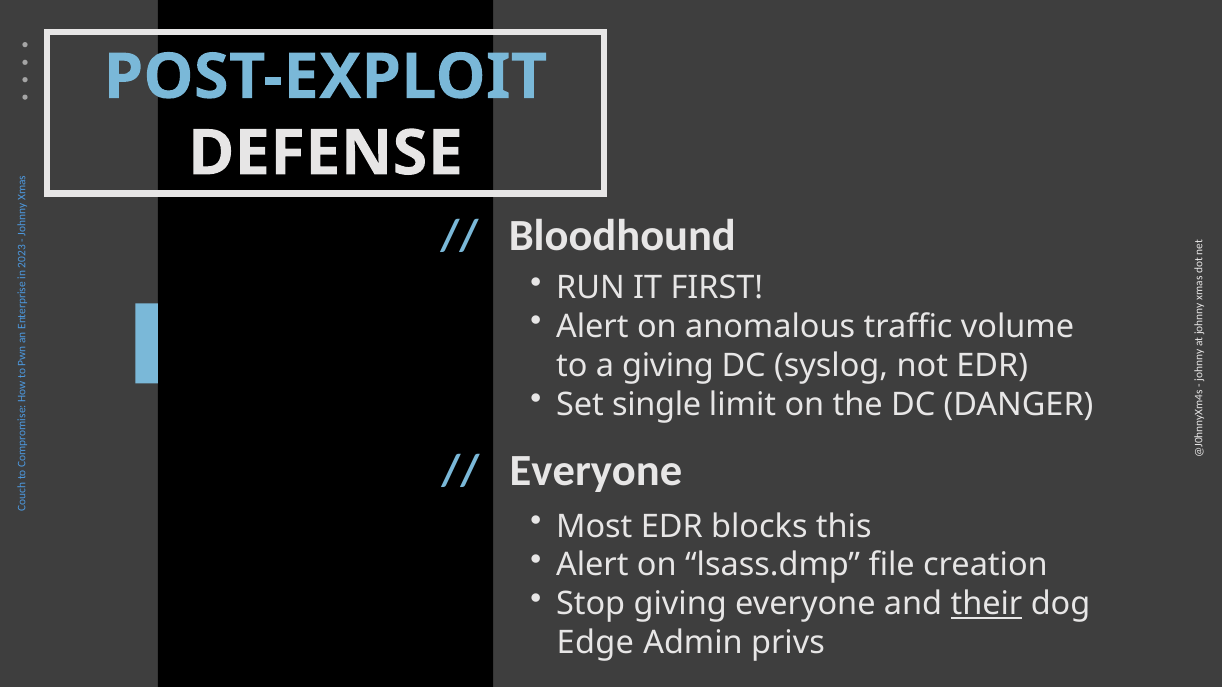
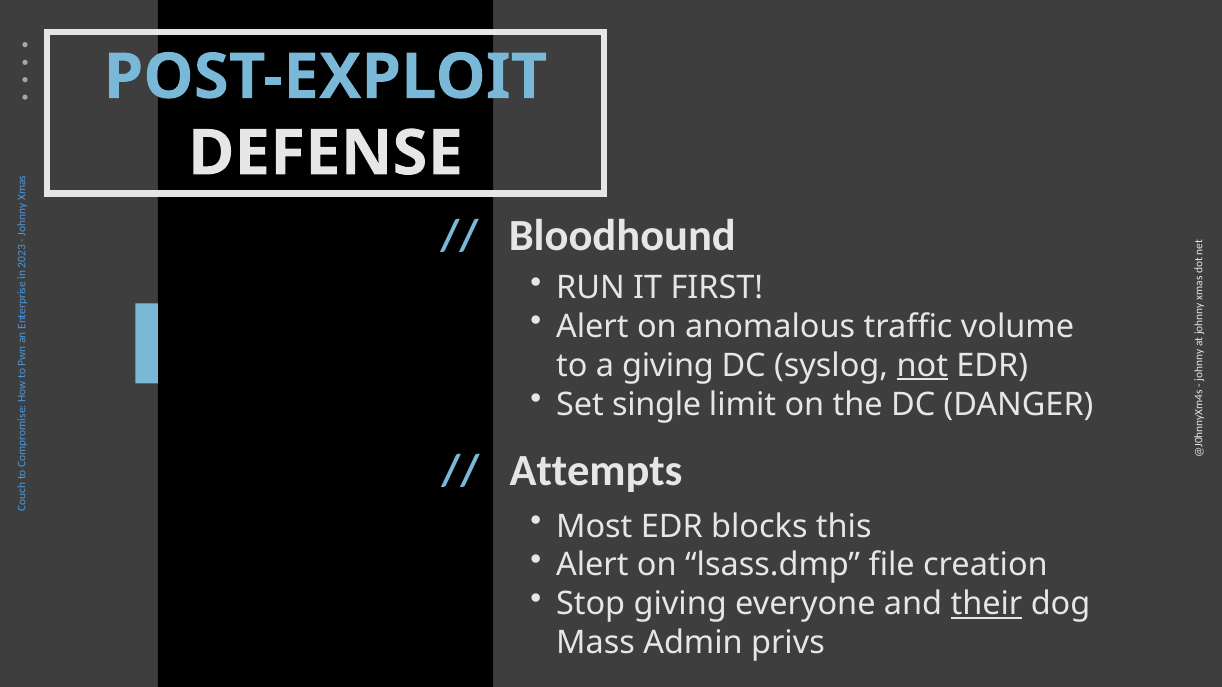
not underline: none -> present
Everyone at (596, 472): Everyone -> Attempts
Edge: Edge -> Mass
